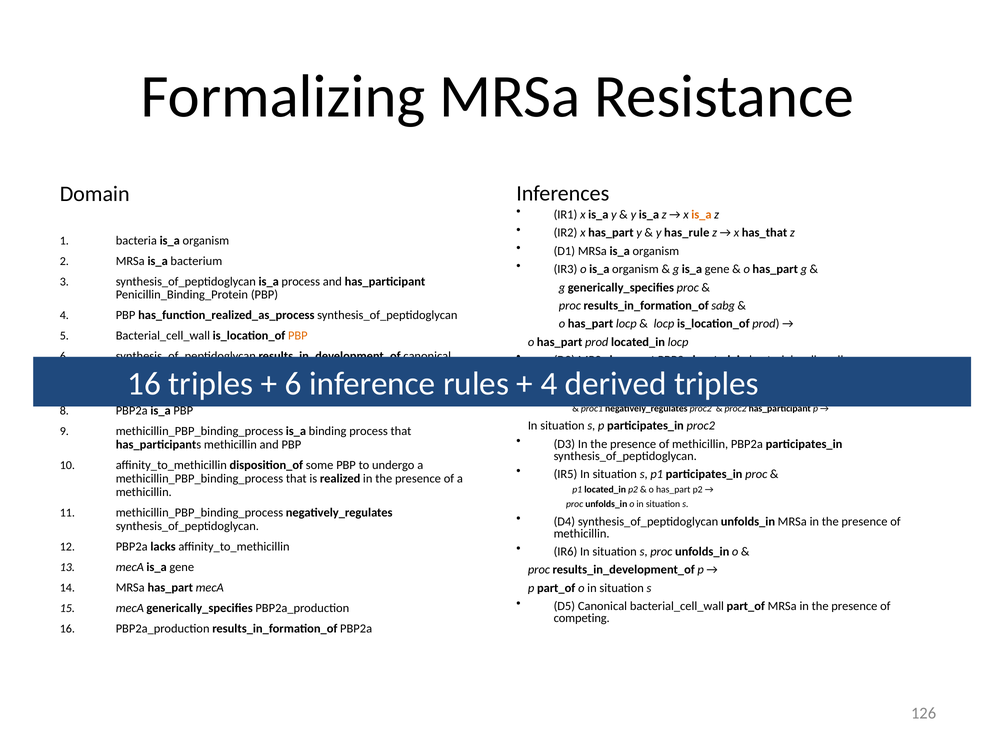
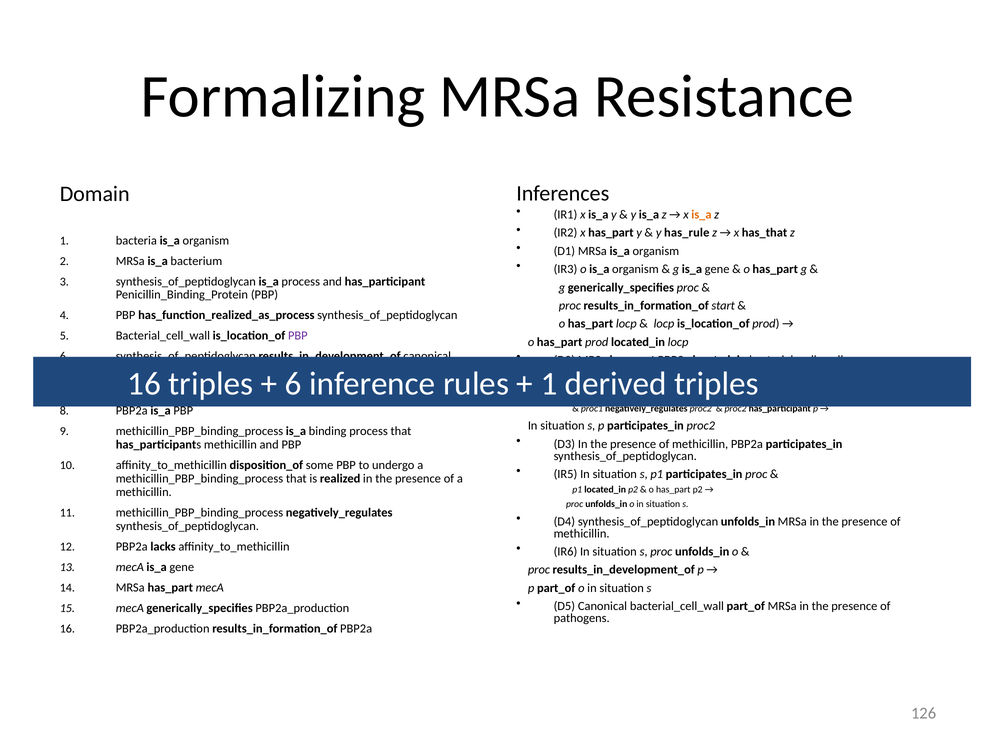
sabg: sabg -> start
PBP at (298, 336) colour: orange -> purple
4 at (549, 384): 4 -> 1
competing: competing -> pathogens
